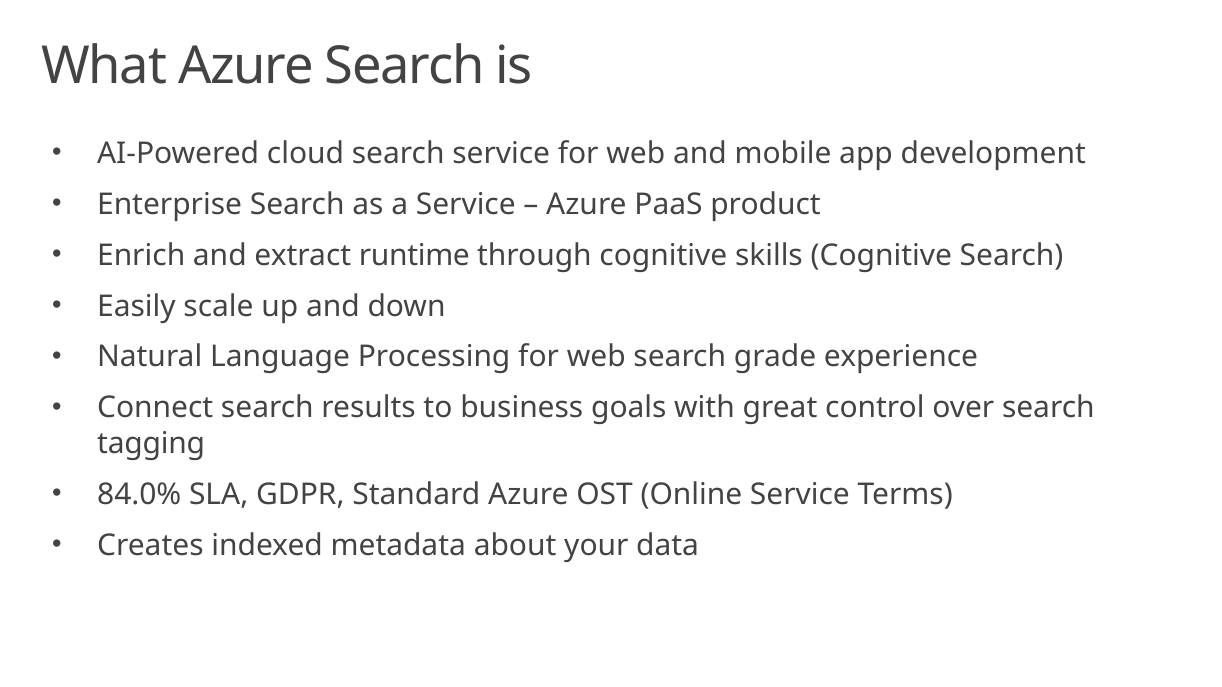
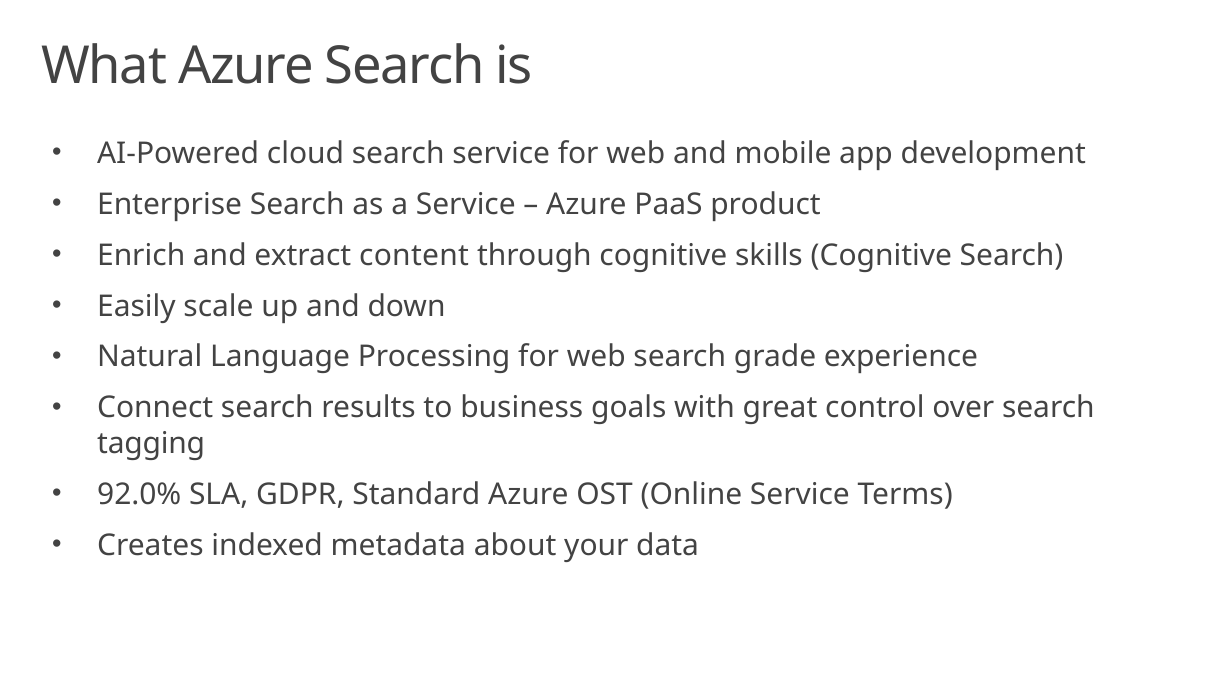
runtime: runtime -> content
84.0%: 84.0% -> 92.0%
